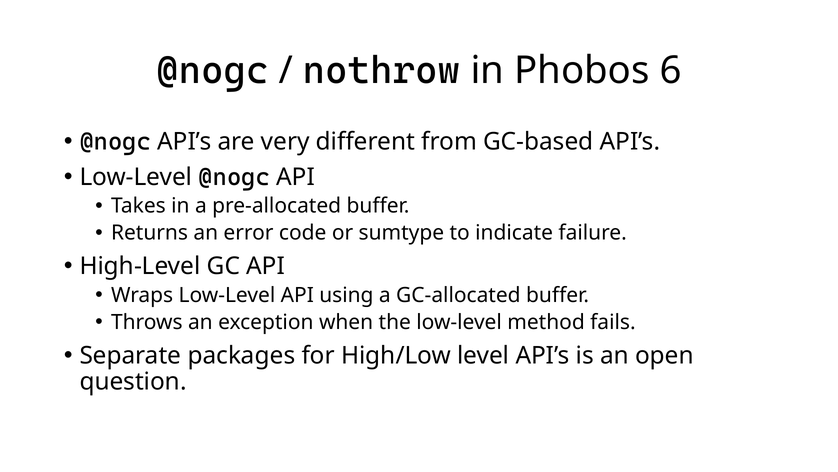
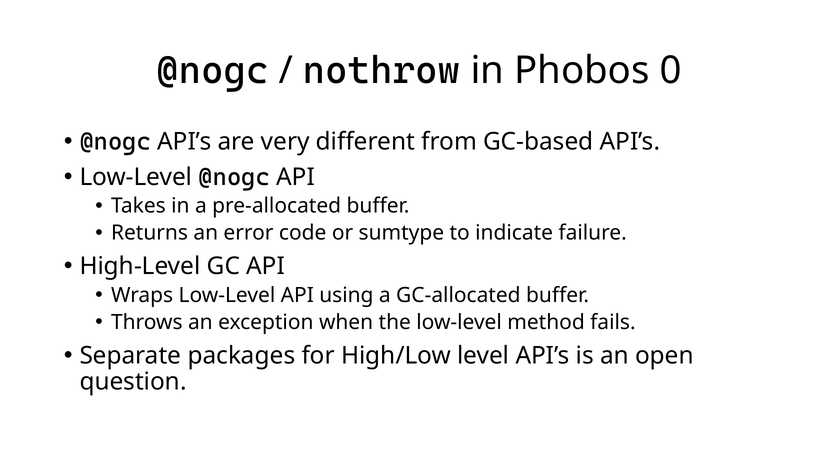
6: 6 -> 0
